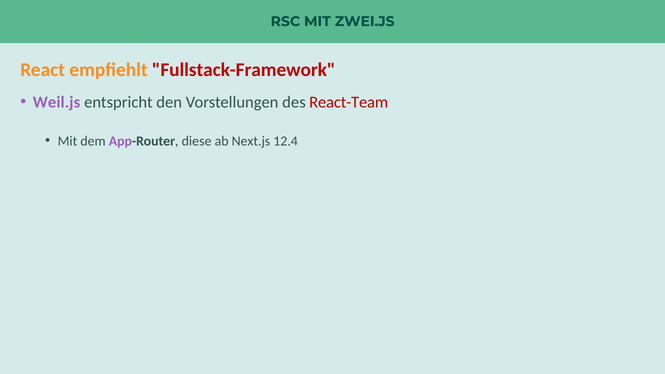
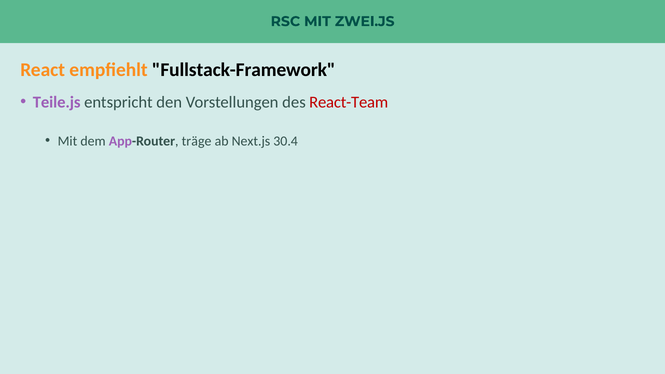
Fullstack-Framework colour: red -> black
Weil.js: Weil.js -> Teile.js
diese: diese -> träge
12.4: 12.4 -> 30.4
